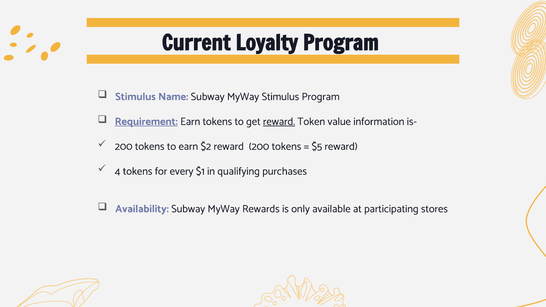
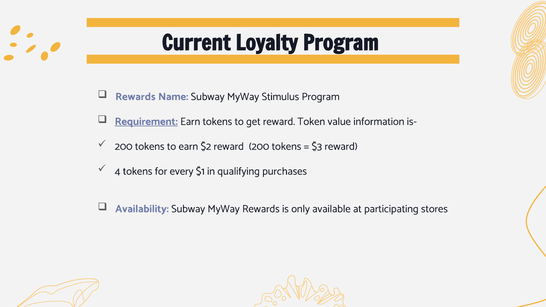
Stimulus at (135, 97): Stimulus -> Rewards
reward at (279, 121) underline: present -> none
$5: $5 -> $3
